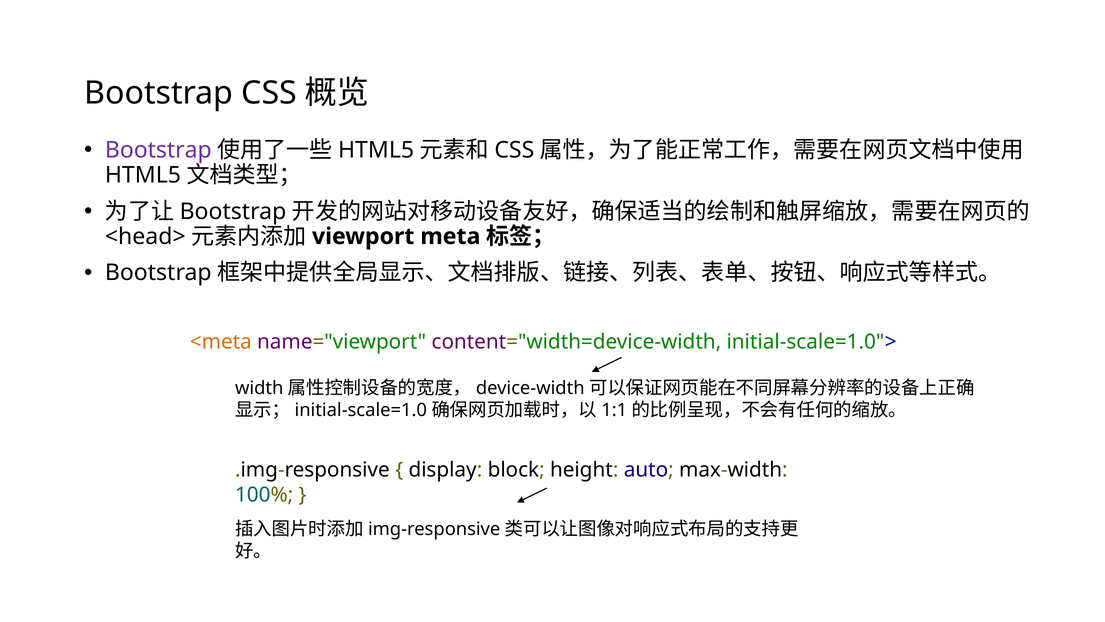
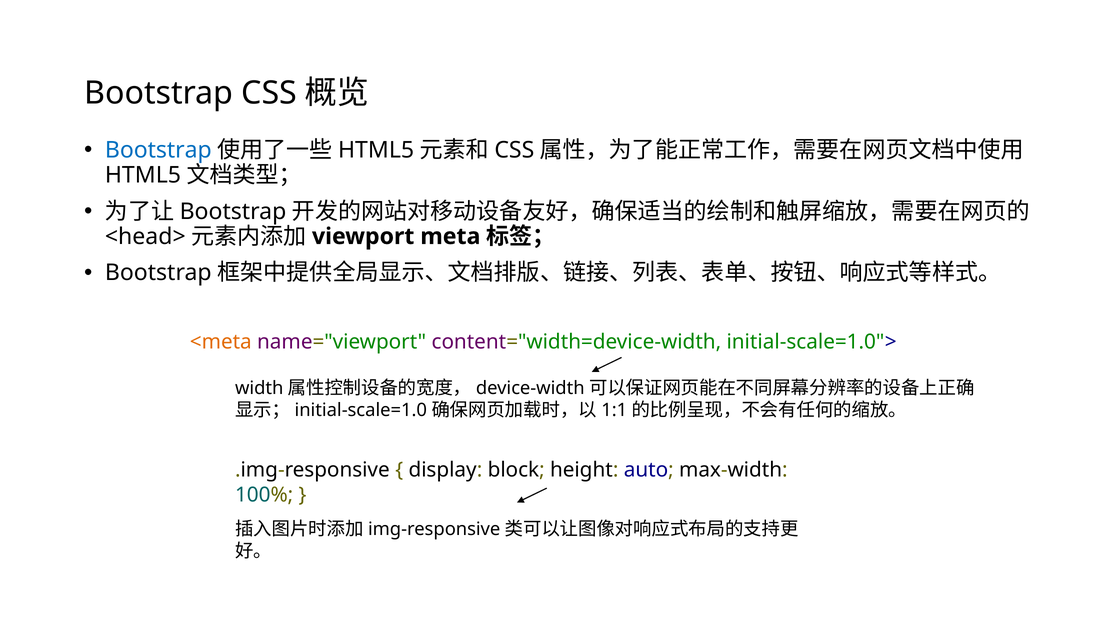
Bootstrap at (158, 150) colour: purple -> blue
